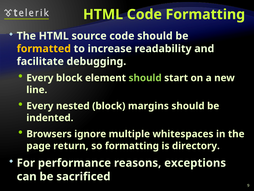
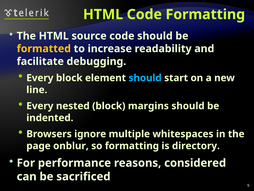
should at (145, 78) colour: light green -> light blue
return: return -> onblur
exceptions: exceptions -> considered
